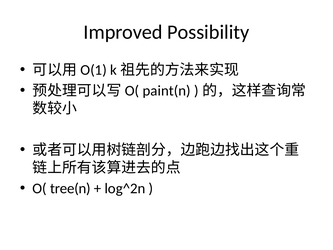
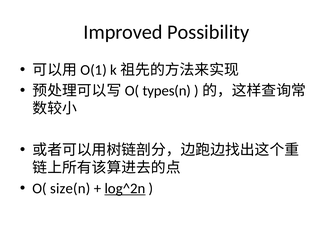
paint(n: paint(n -> types(n
tree(n: tree(n -> size(n
log^2n underline: none -> present
